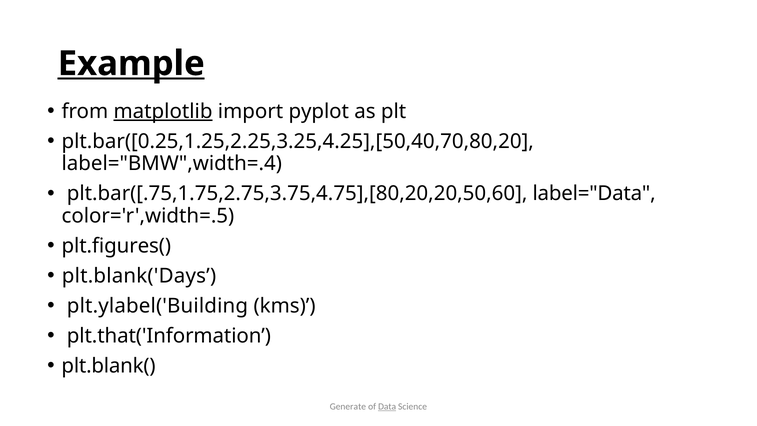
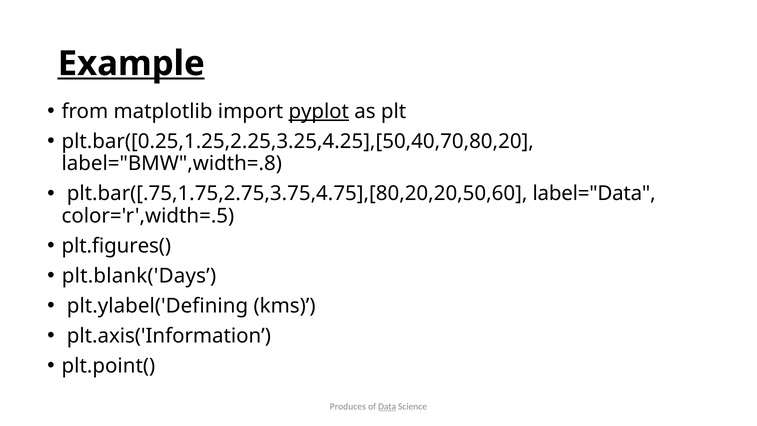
matplotlib underline: present -> none
pyplot underline: none -> present
label="BMW",width=.4: label="BMW",width=.4 -> label="BMW",width=.8
plt.ylabel('Building: plt.ylabel('Building -> plt.ylabel('Defining
plt.that('Information: plt.that('Information -> plt.axis('Information
plt.blank(: plt.blank( -> plt.point(
Generate: Generate -> Produces
